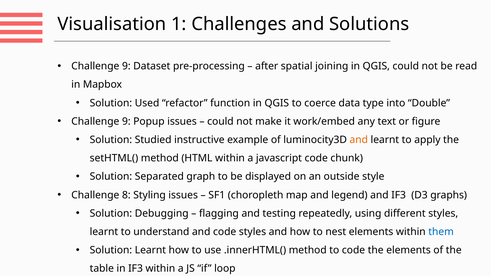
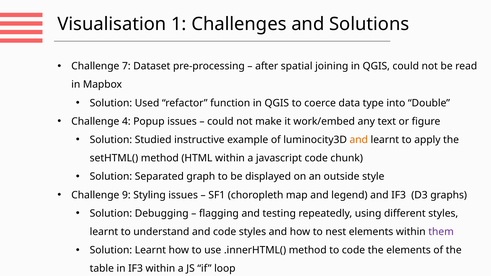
9 at (126, 66): 9 -> 7
9 at (126, 121): 9 -> 4
8: 8 -> 9
them colour: blue -> purple
